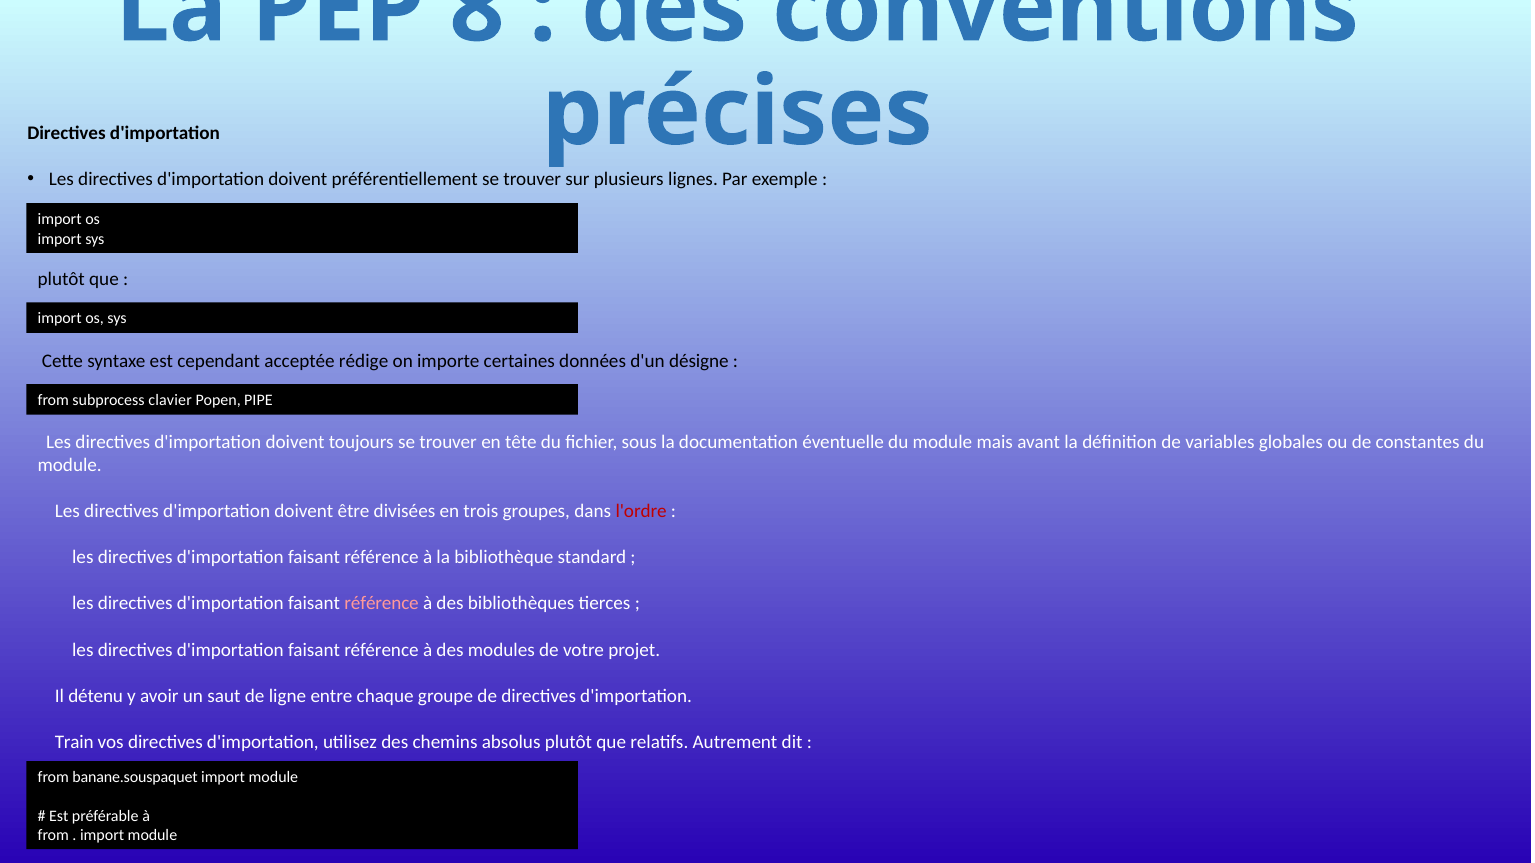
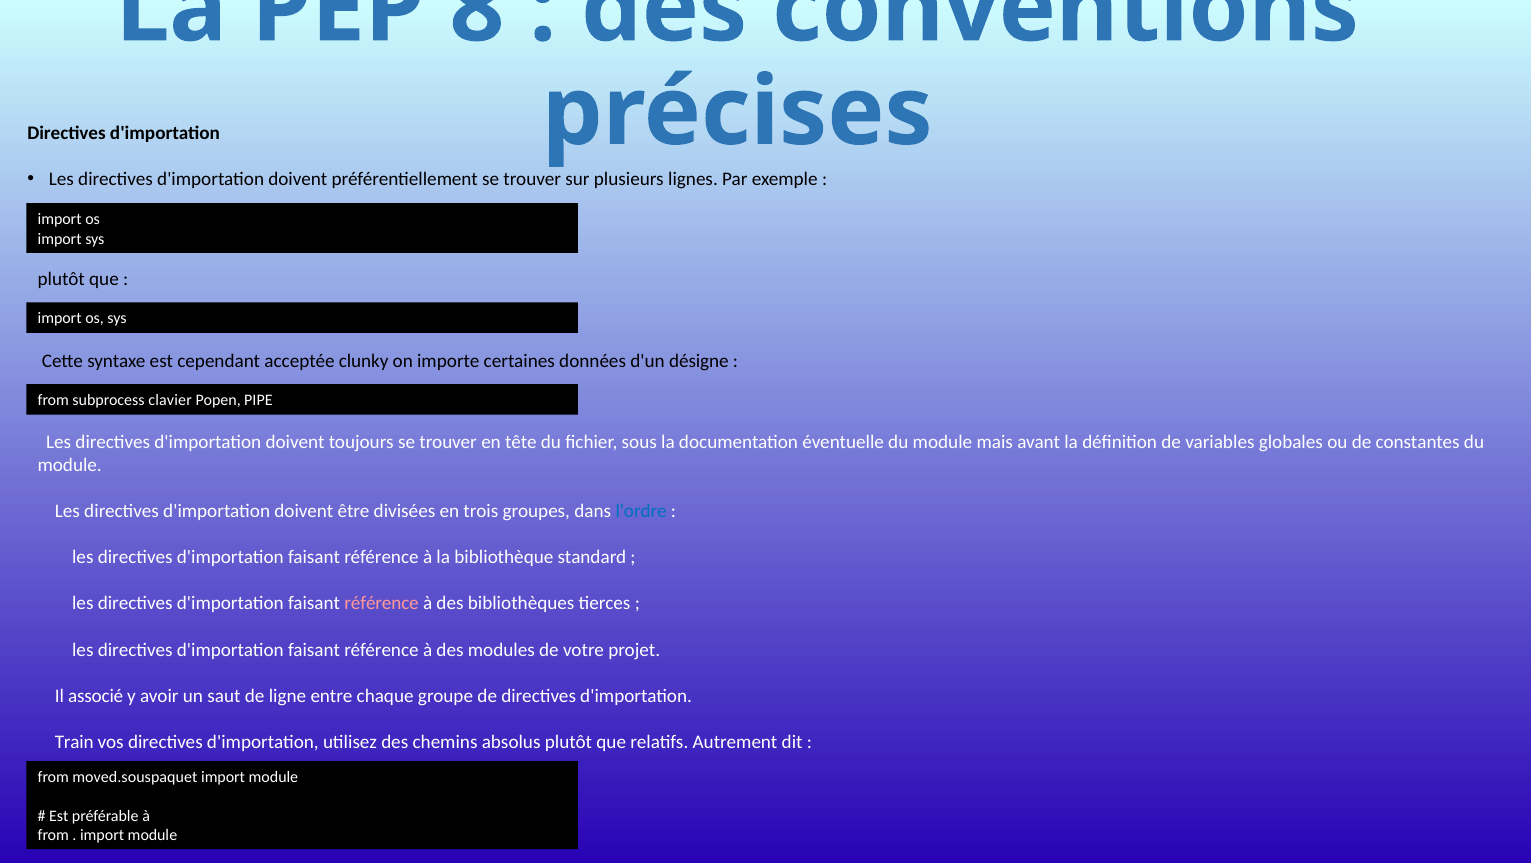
rédige: rédige -> clunky
l'ordre colour: red -> blue
détenu: détenu -> associé
banane.souspaquet: banane.souspaquet -> moved.souspaquet
